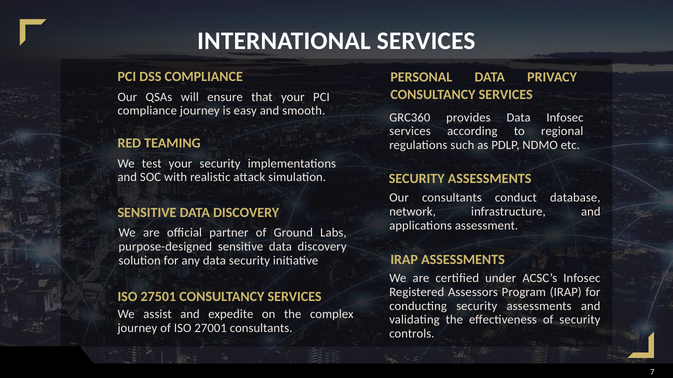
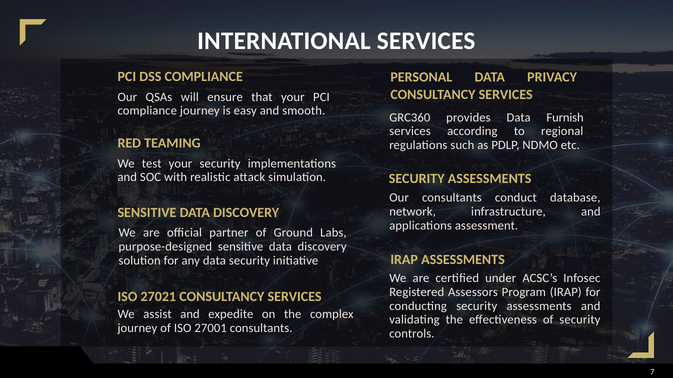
Data Infosec: Infosec -> Furnish
27501: 27501 -> 27021
